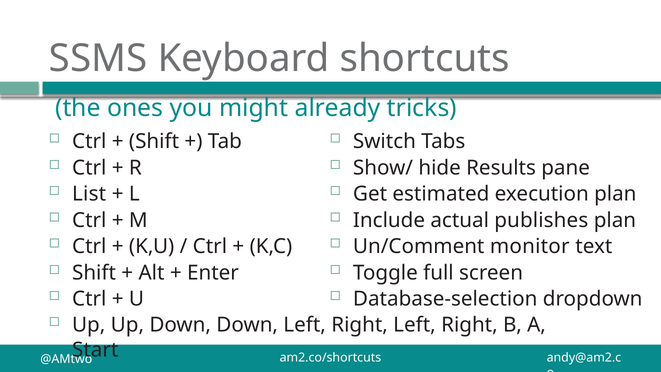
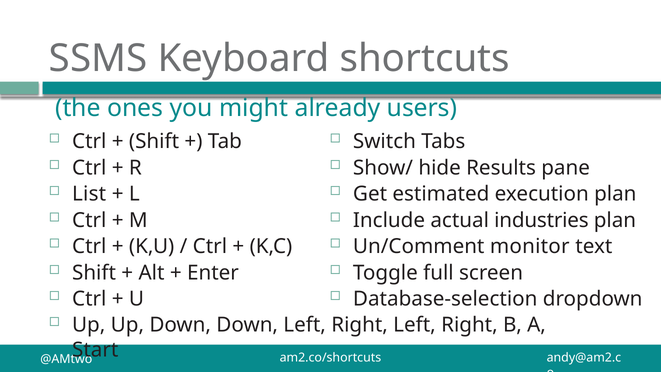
tricks: tricks -> users
publishes: publishes -> industries
